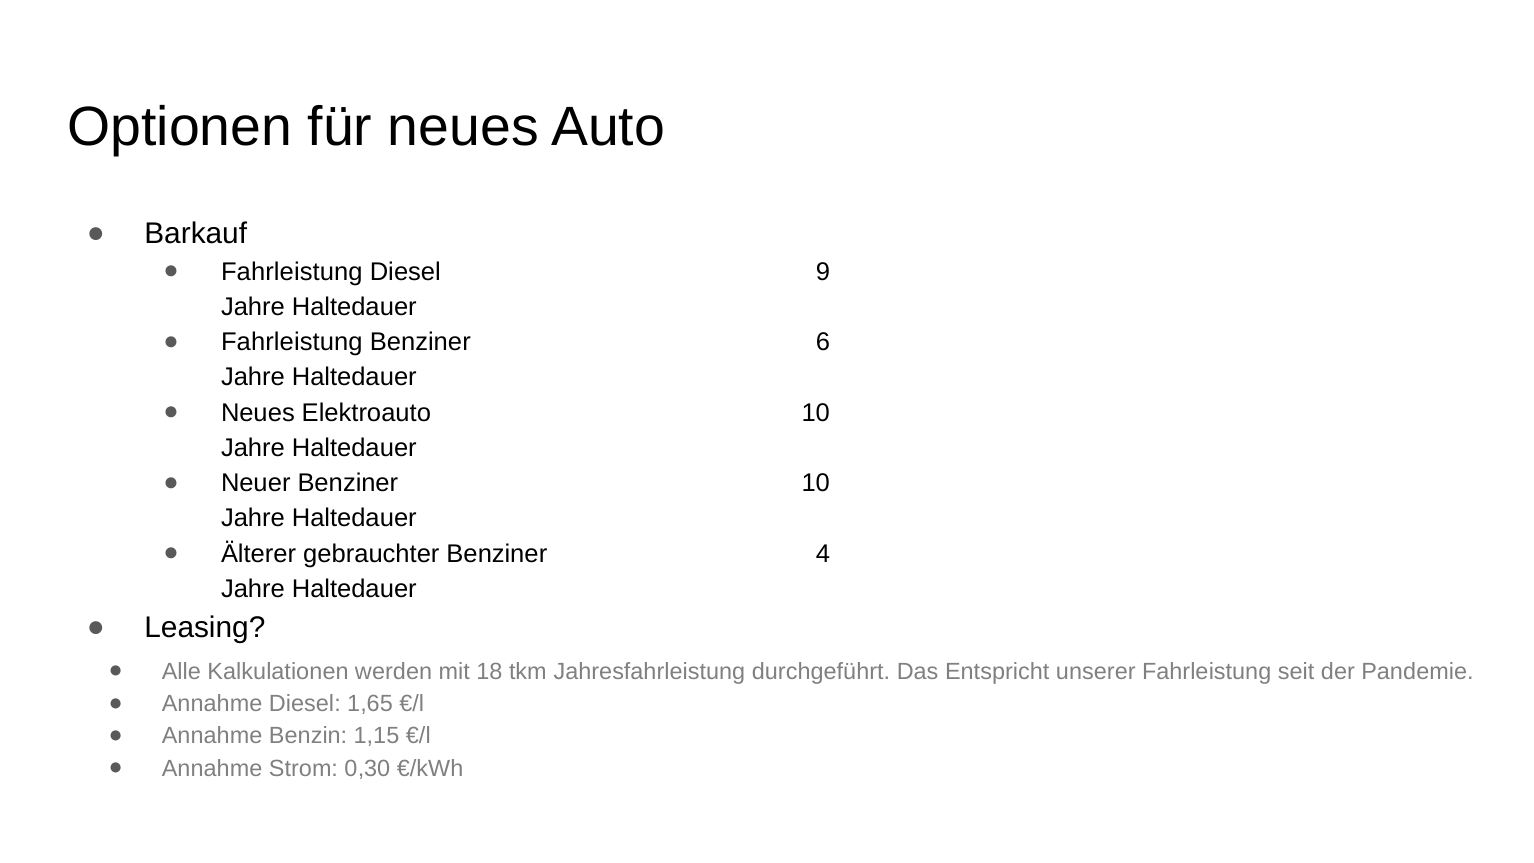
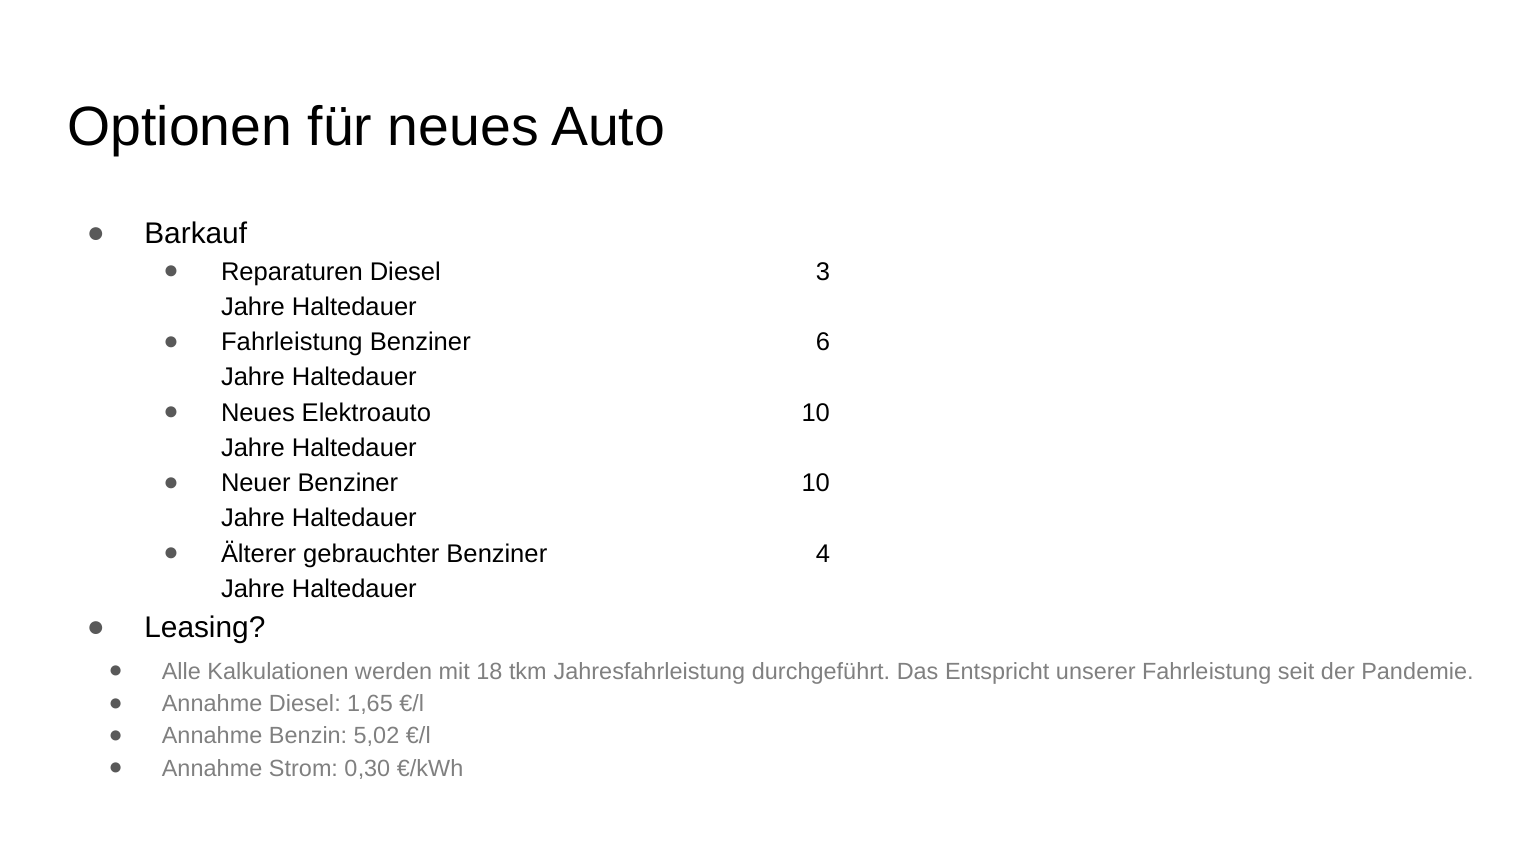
Fahrleistung at (292, 272): Fahrleistung -> Reparaturen
9: 9 -> 3
1,15: 1,15 -> 5,02
